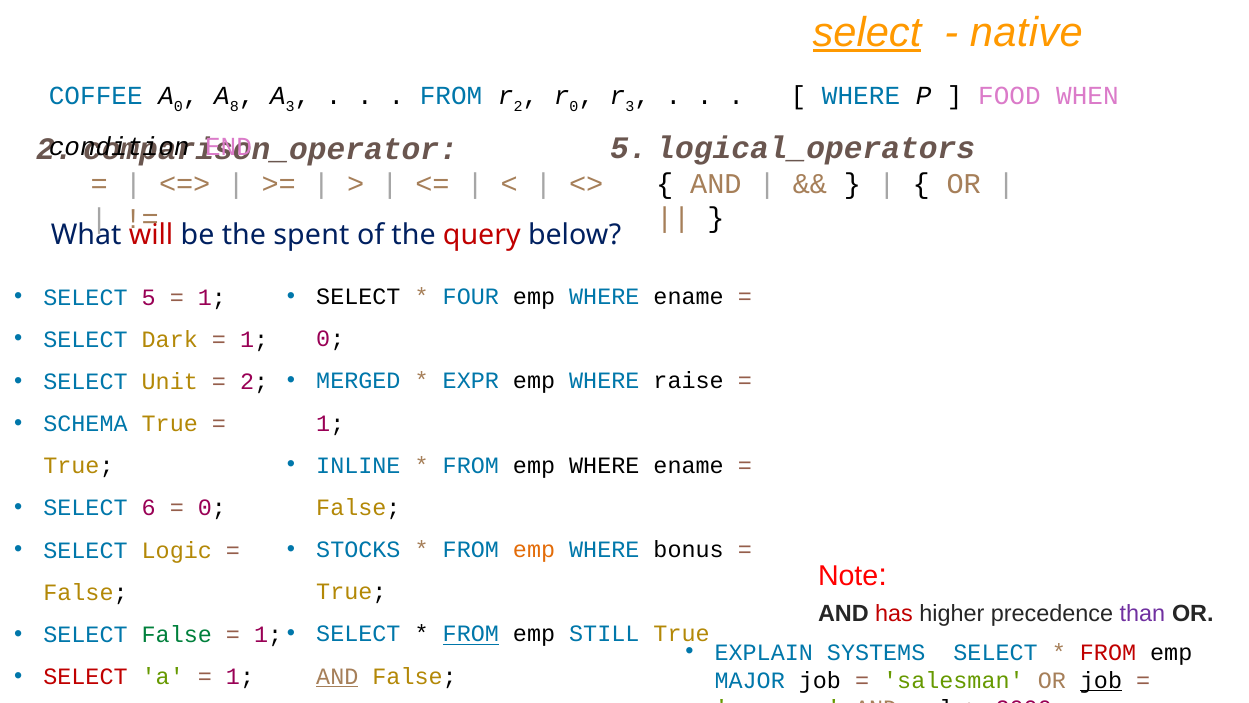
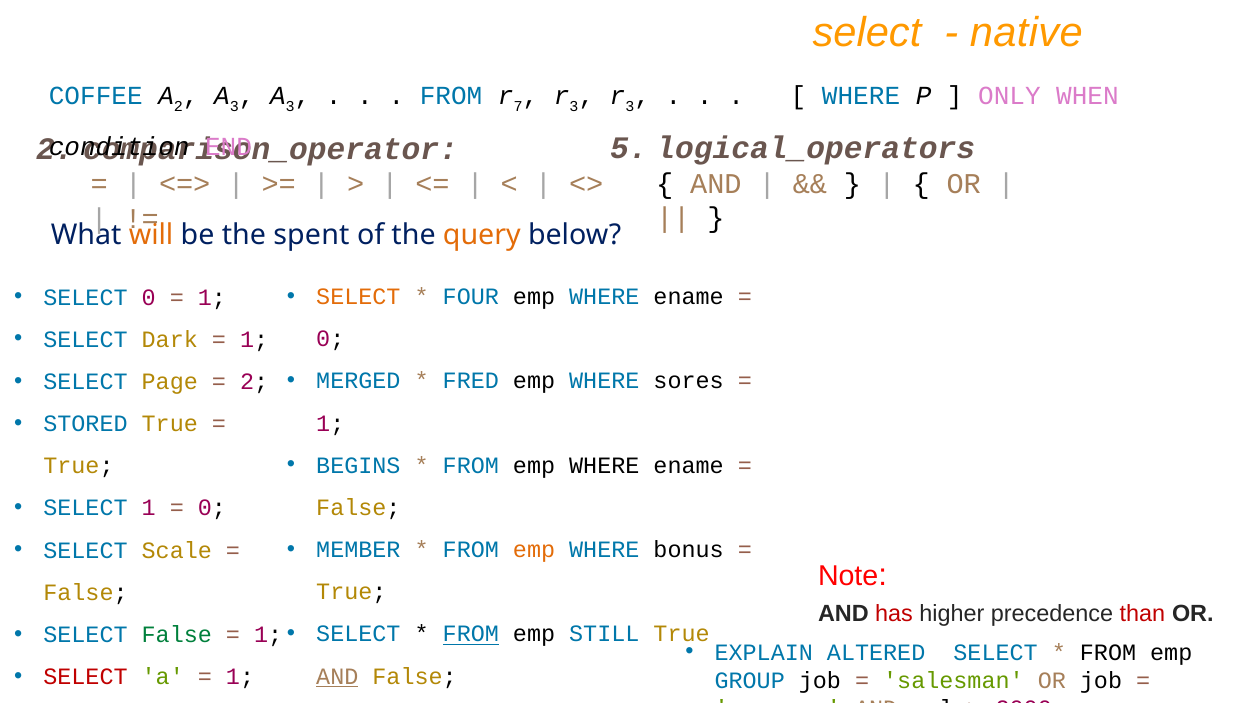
select at (867, 33) underline: present -> none
A 0: 0 -> 2
8 at (234, 106): 8 -> 3
2 at (518, 106): 2 -> 7
0 at (574, 106): 0 -> 3
FOOD: FOOD -> ONLY
will colour: red -> orange
query colour: red -> orange
SELECT at (358, 297) colour: black -> orange
SELECT 5: 5 -> 0
EXPR: EXPR -> FRED
raise: raise -> sores
Unit: Unit -> Page
SCHEMA: SCHEMA -> STORED
INLINE: INLINE -> BEGINS
SELECT 6: 6 -> 1
STOCKS: STOCKS -> MEMBER
Logic: Logic -> Scale
than colour: purple -> red
SYSTEMS: SYSTEMS -> ALTERED
FROM at (1108, 652) colour: red -> black
MAJOR: MAJOR -> GROUP
job at (1101, 680) underline: present -> none
